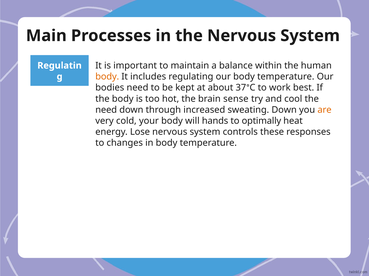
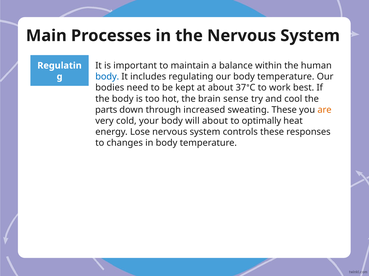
body at (107, 77) colour: orange -> blue
need at (106, 110): need -> parts
sweating Down: Down -> These
will hands: hands -> about
